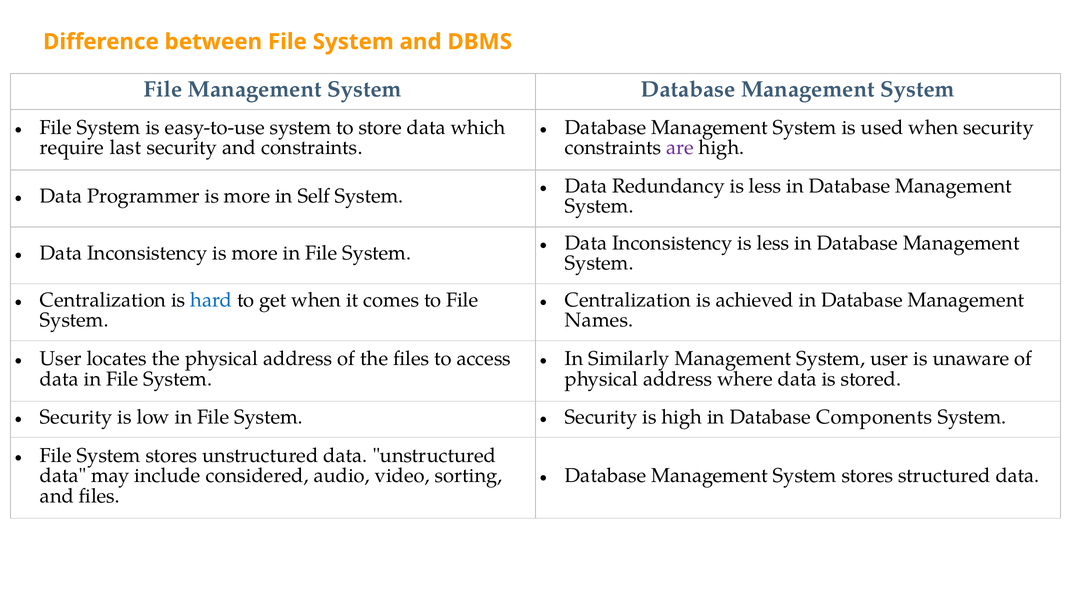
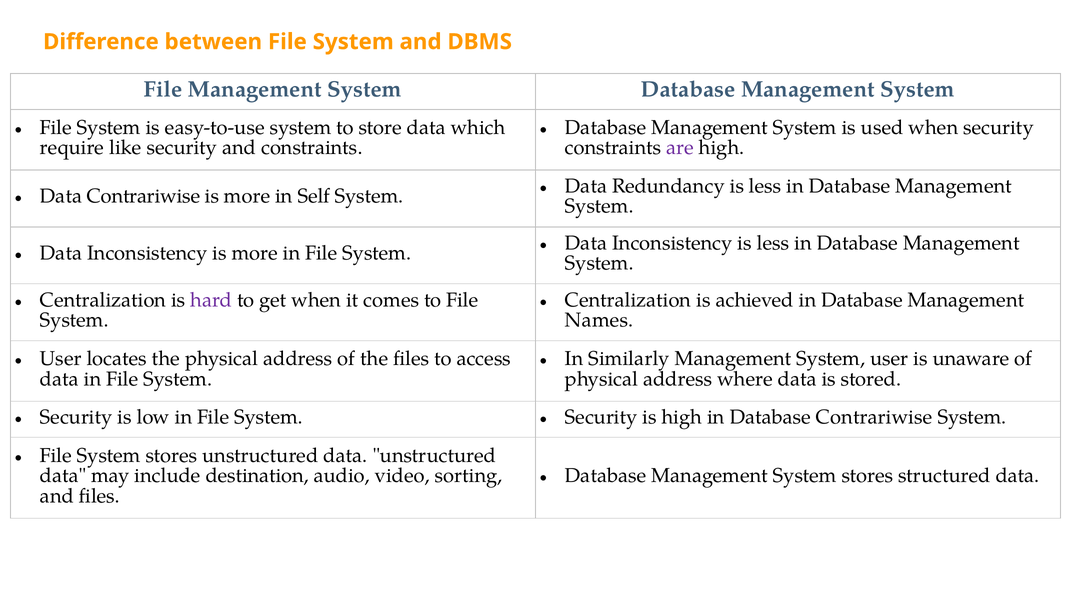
last: last -> like
Data Programmer: Programmer -> Contrariwise
hard colour: blue -> purple
Database Components: Components -> Contrariwise
considered: considered -> destination
